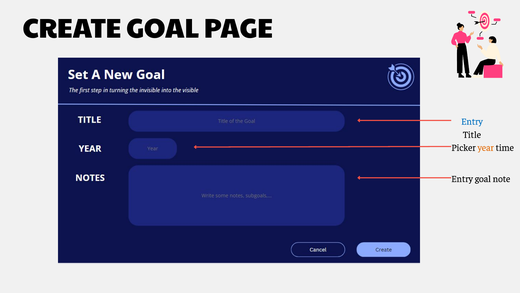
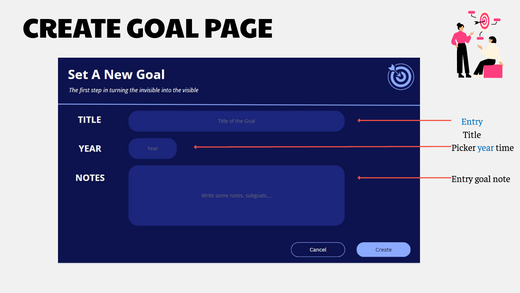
year colour: orange -> blue
